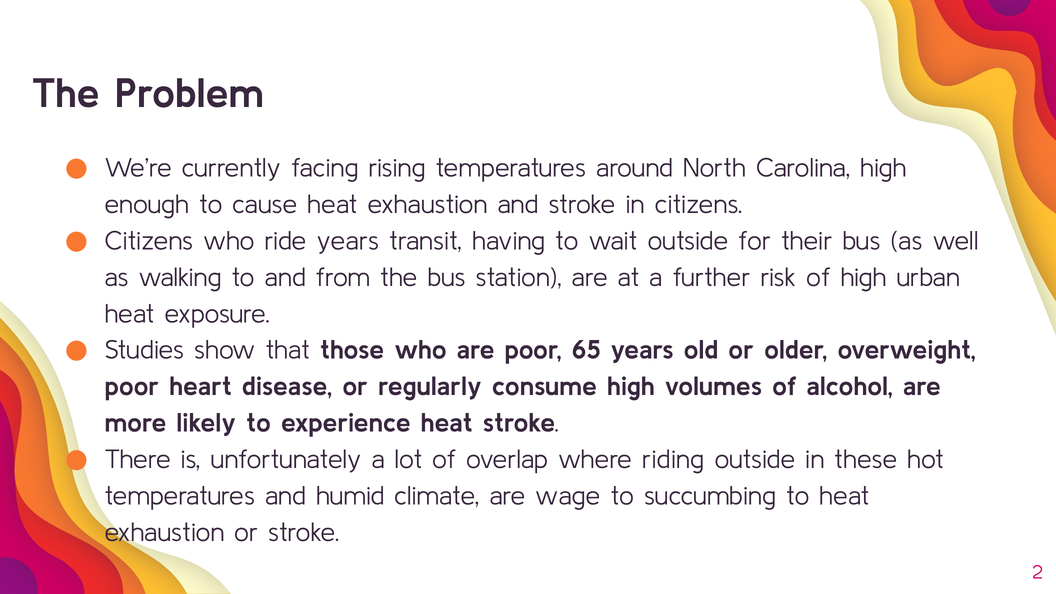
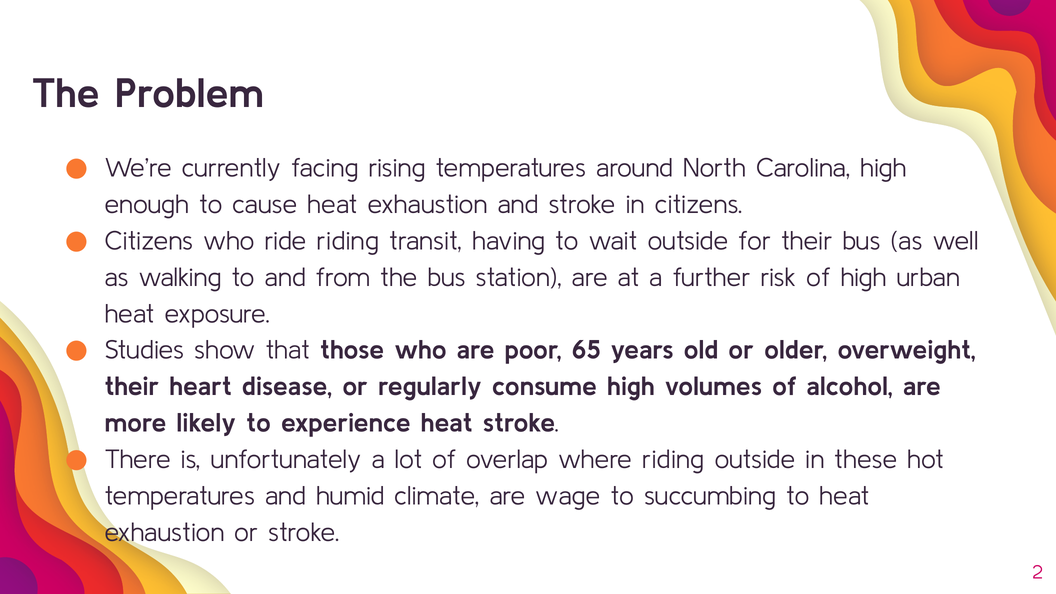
ride years: years -> riding
poor at (132, 387): poor -> their
